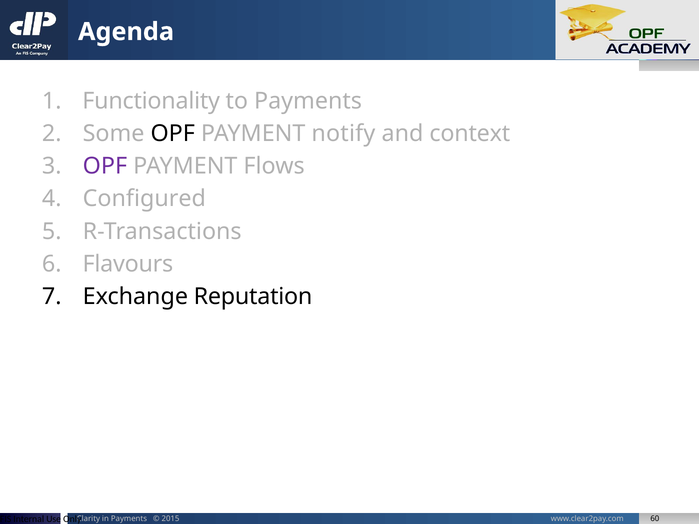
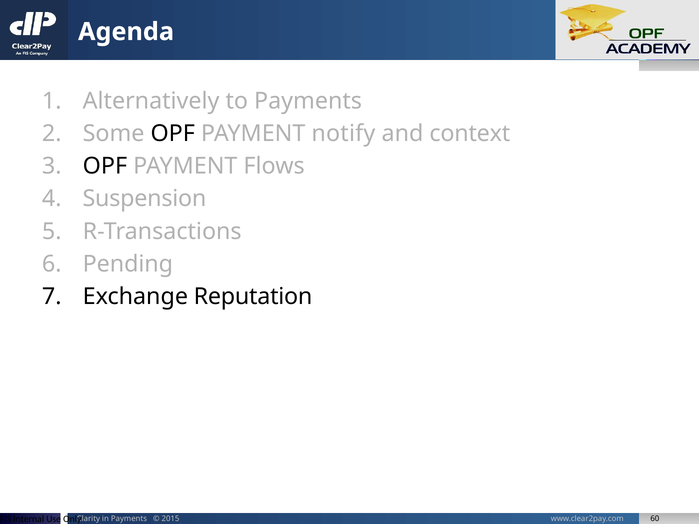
Functionality: Functionality -> Alternatively
OPF at (105, 166) colour: purple -> black
Configured: Configured -> Suspension
Flavours: Flavours -> Pending
